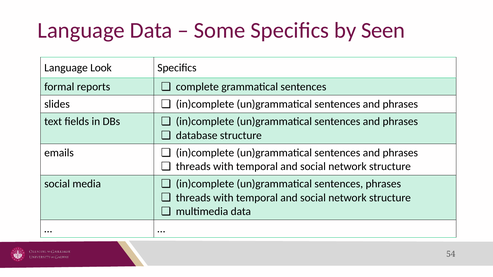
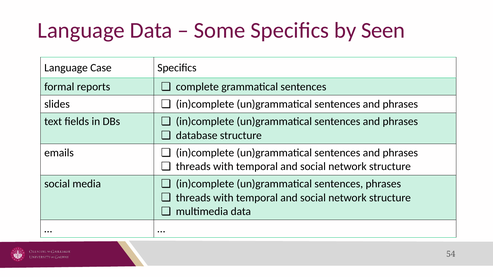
Look: Look -> Case
